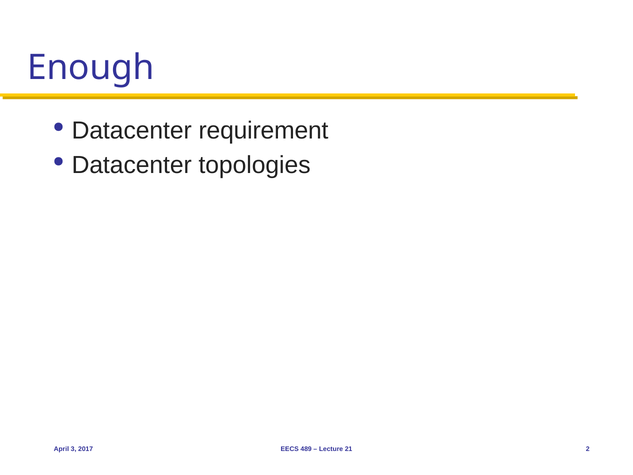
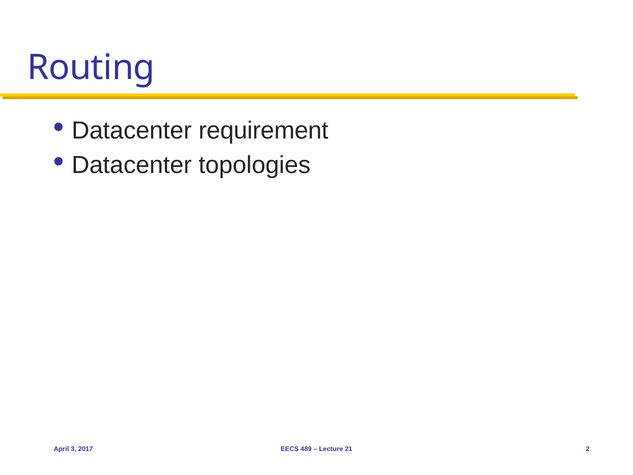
Enough: Enough -> Routing
